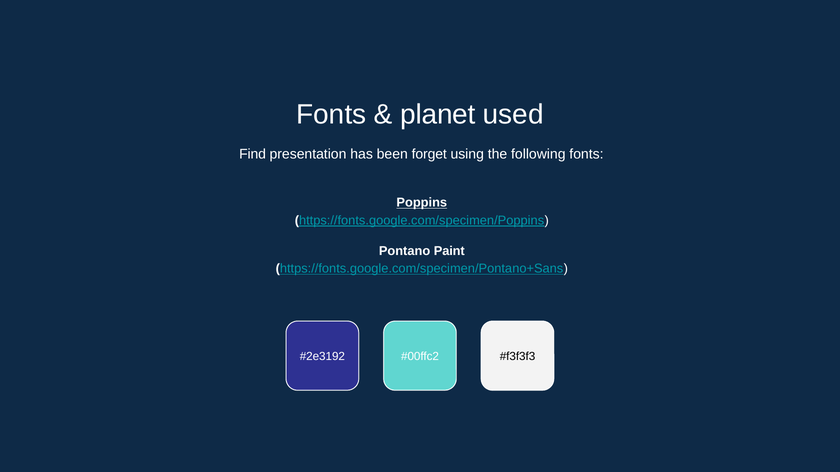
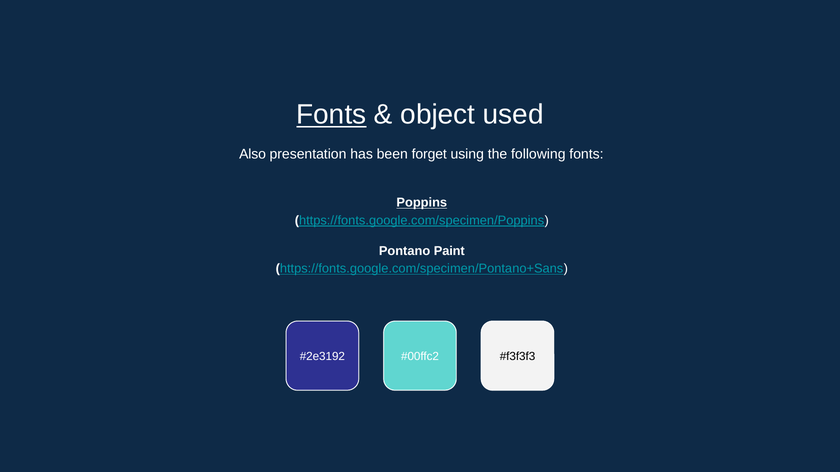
Fonts at (331, 115) underline: none -> present
planet: planet -> object
Find: Find -> Also
